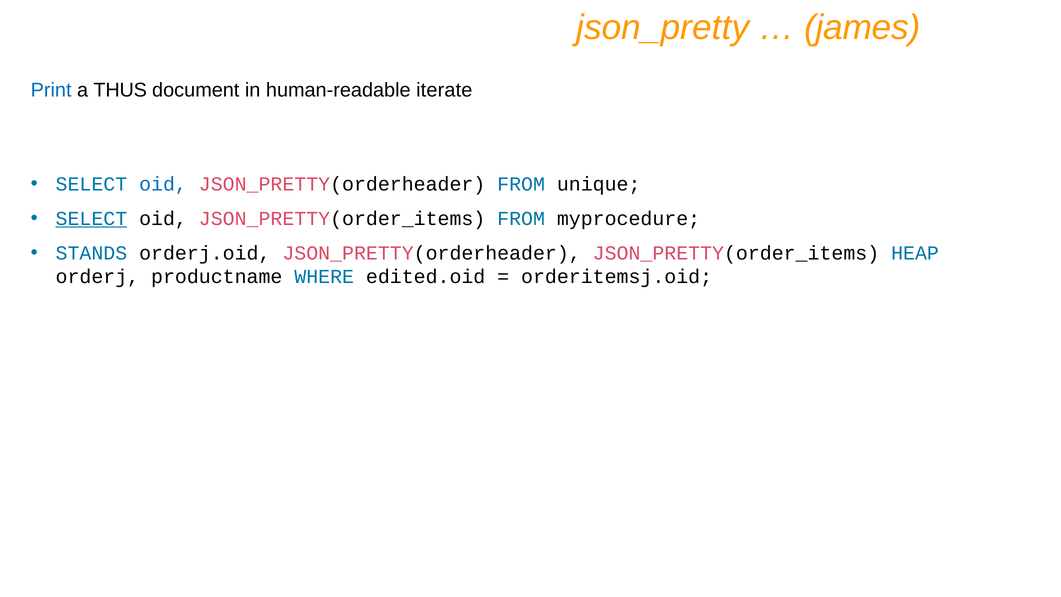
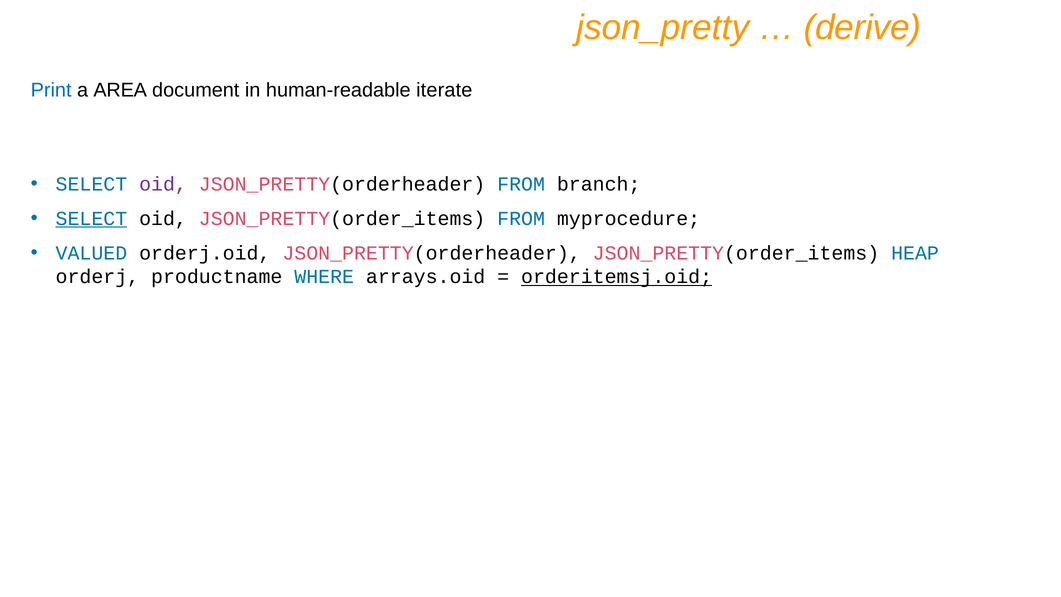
james: james -> derive
THUS: THUS -> AREA
oid at (163, 184) colour: blue -> purple
unique: unique -> branch
STANDS: STANDS -> VALUED
edited.oid: edited.oid -> arrays.oid
orderitemsj.oid underline: none -> present
